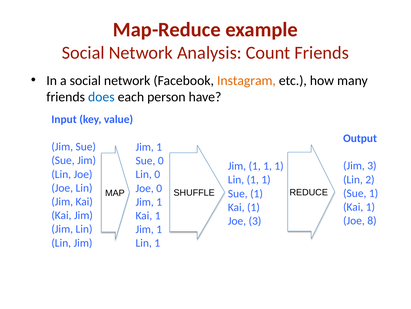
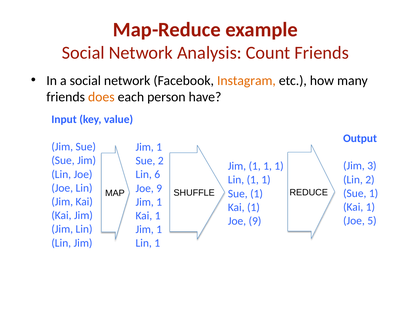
does colour: blue -> orange
Sue 0: 0 -> 2
Lin 0: 0 -> 6
0 at (159, 188): 0 -> 9
8: 8 -> 5
3 at (255, 221): 3 -> 9
